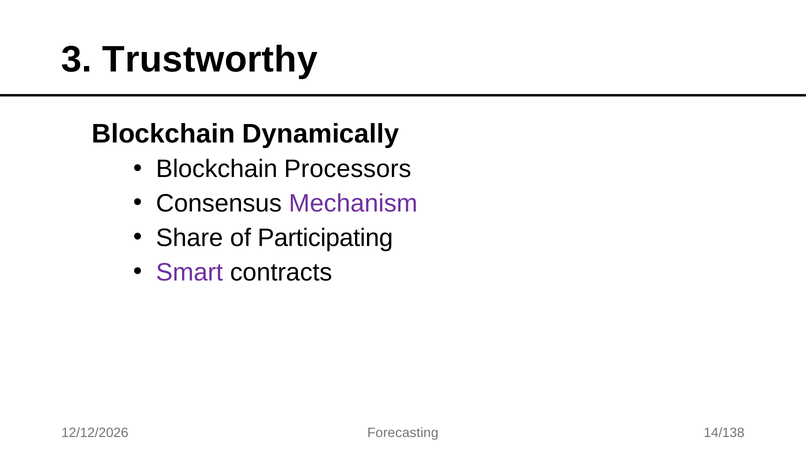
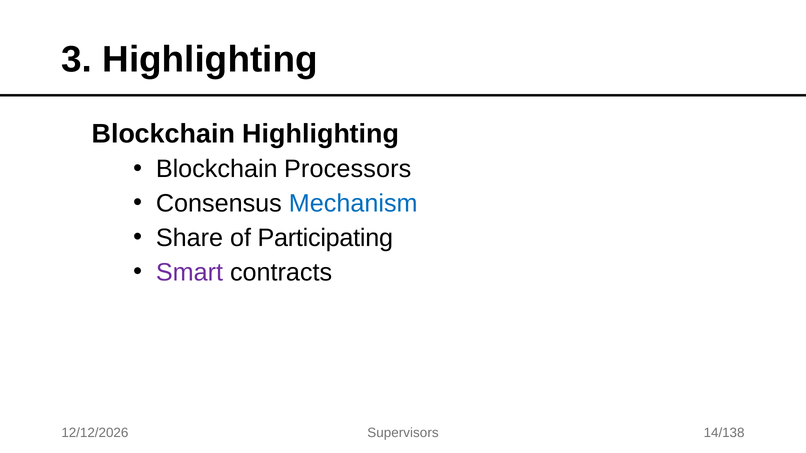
3 Trustworthy: Trustworthy -> Highlighting
Blockchain Dynamically: Dynamically -> Highlighting
Mechanism colour: purple -> blue
Forecasting: Forecasting -> Supervisors
